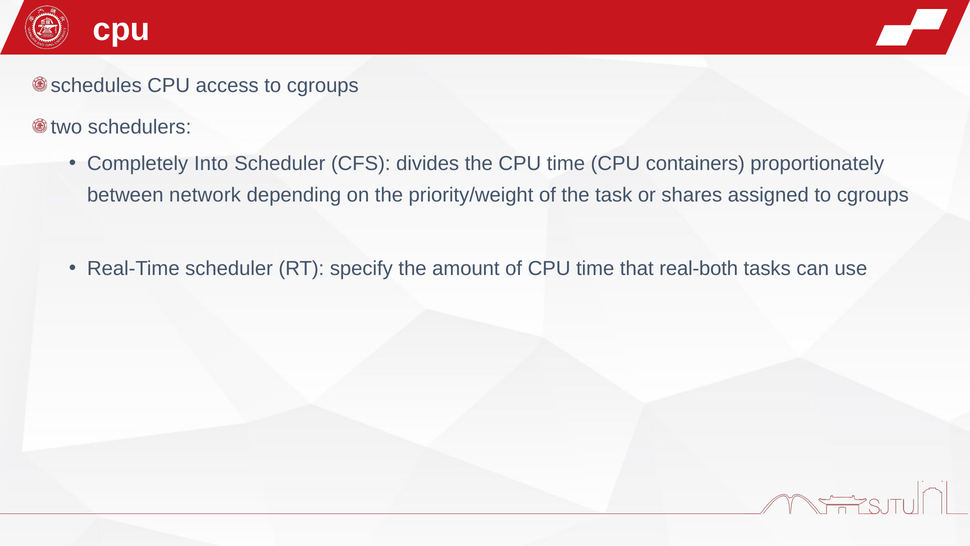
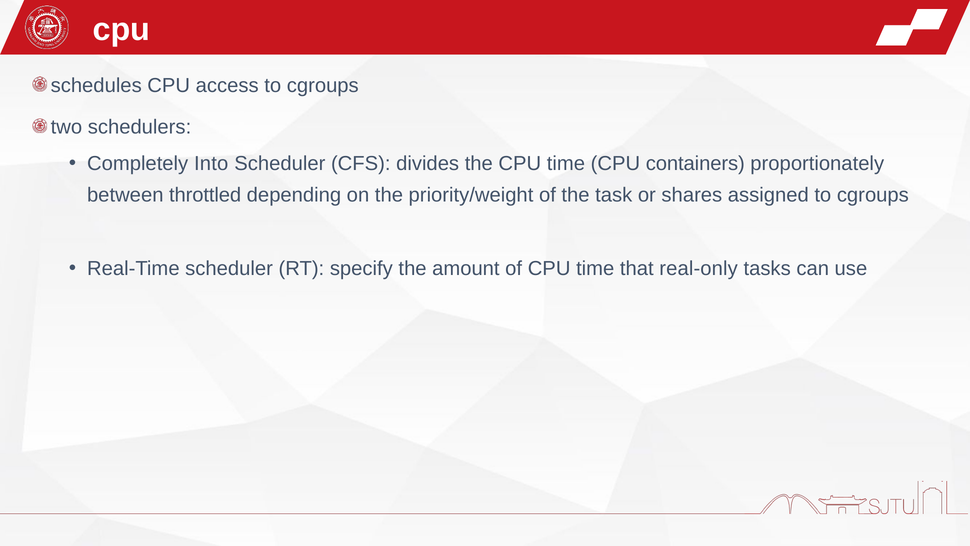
network: network -> throttled
real-both: real-both -> real-only
